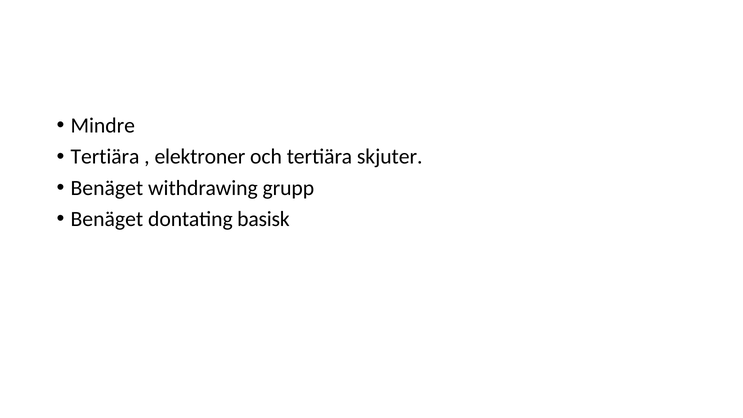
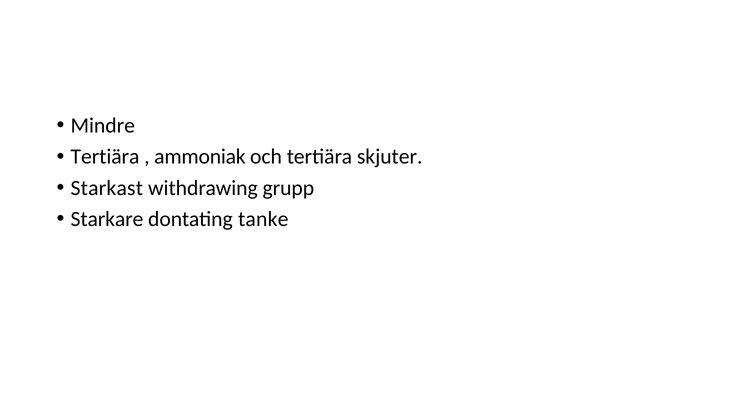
elektroner: elektroner -> ammoniak
Benäget at (107, 188): Benäget -> Starkast
Benäget at (107, 219): Benäget -> Starkare
basisk: basisk -> tanke
